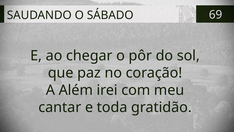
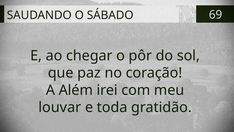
cantar: cantar -> louvar
